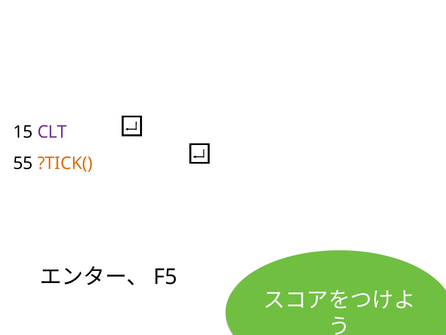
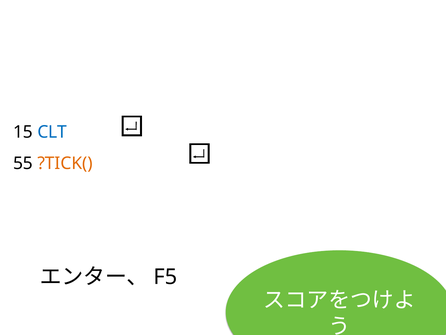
CLT colour: purple -> blue
